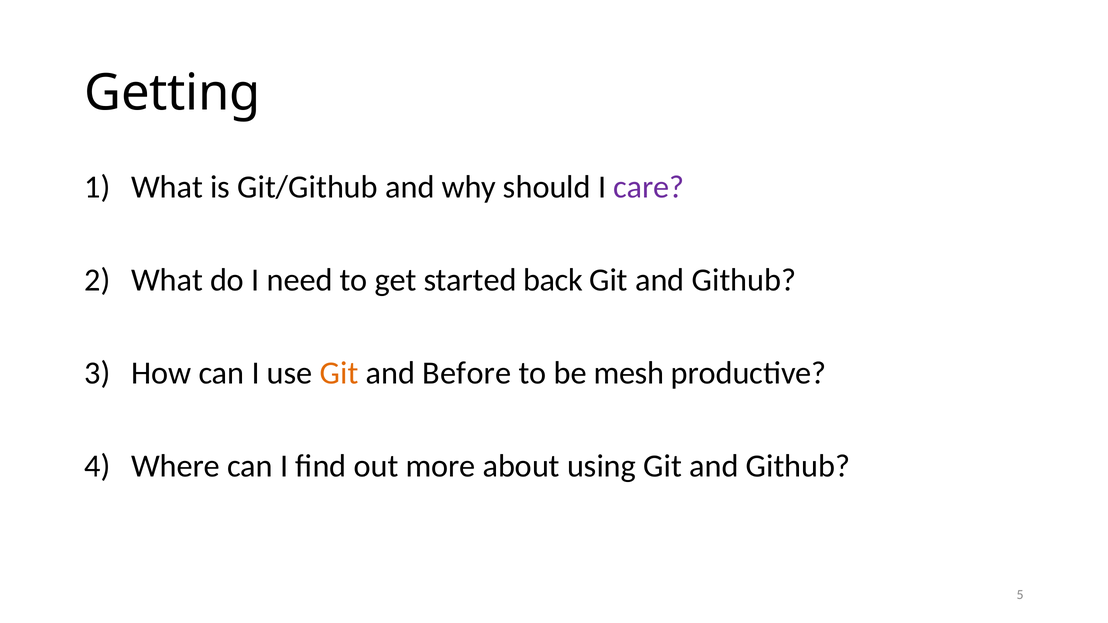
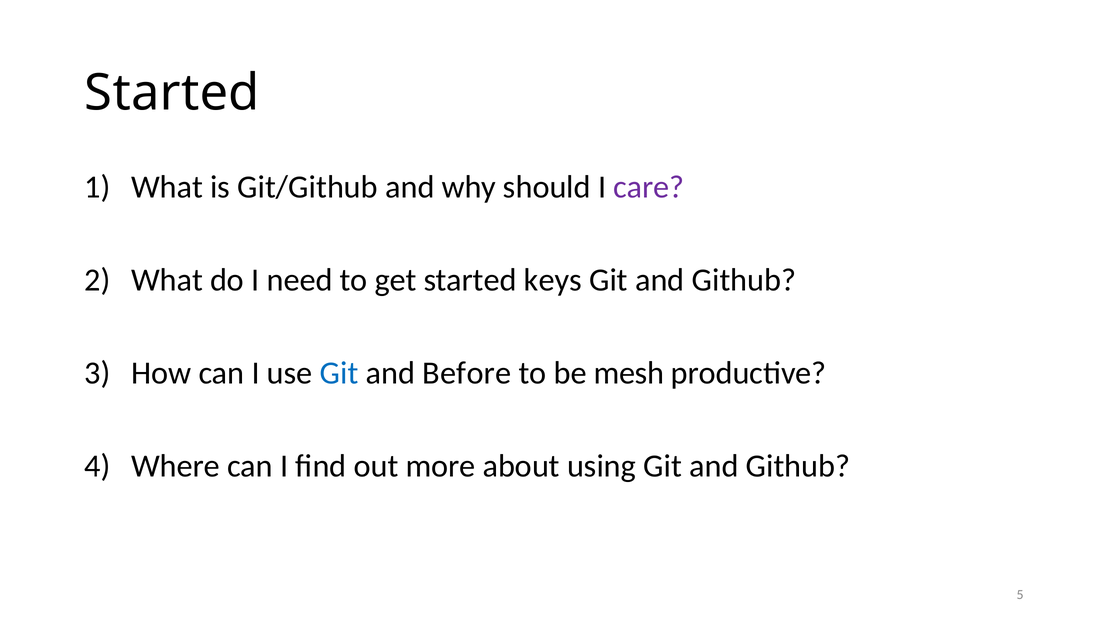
Getting at (172, 93): Getting -> Started
back: back -> keys
Git at (339, 373) colour: orange -> blue
